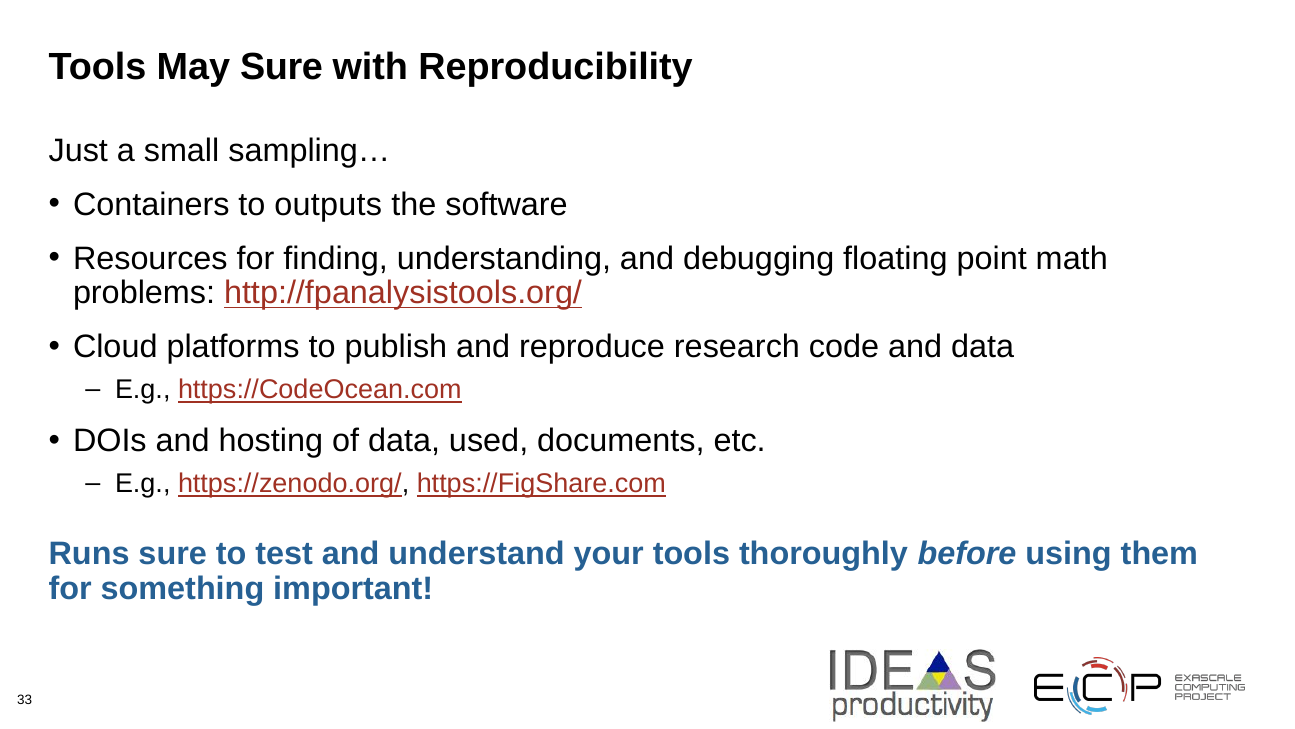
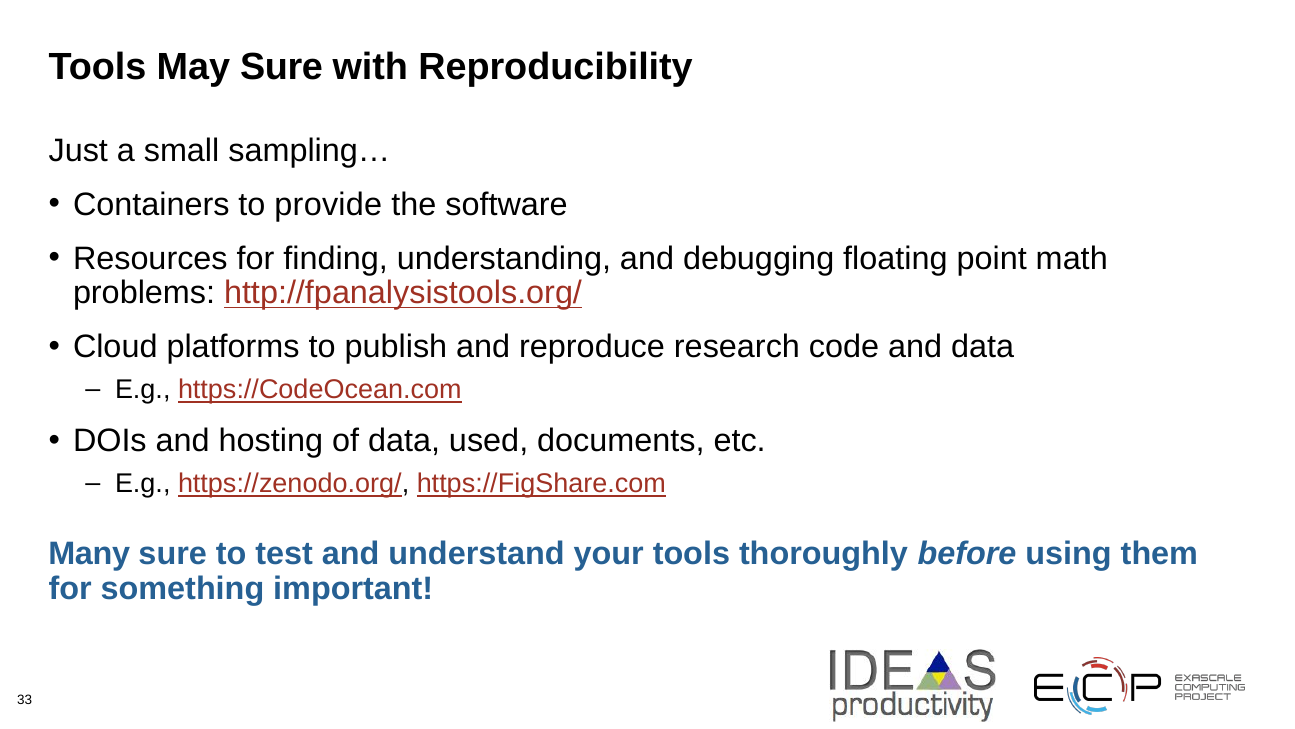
outputs: outputs -> provide
Runs: Runs -> Many
